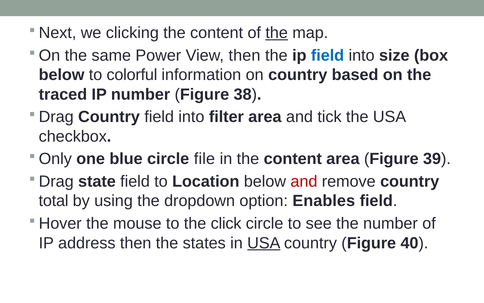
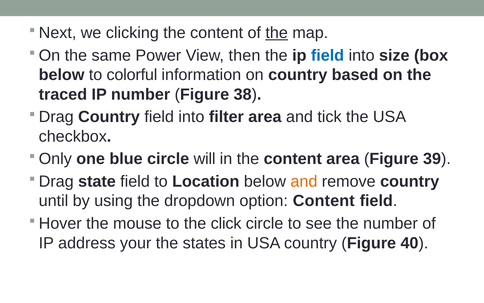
file: file -> will
and at (304, 181) colour: red -> orange
total: total -> until
option Enables: Enables -> Content
address then: then -> your
USA at (264, 243) underline: present -> none
